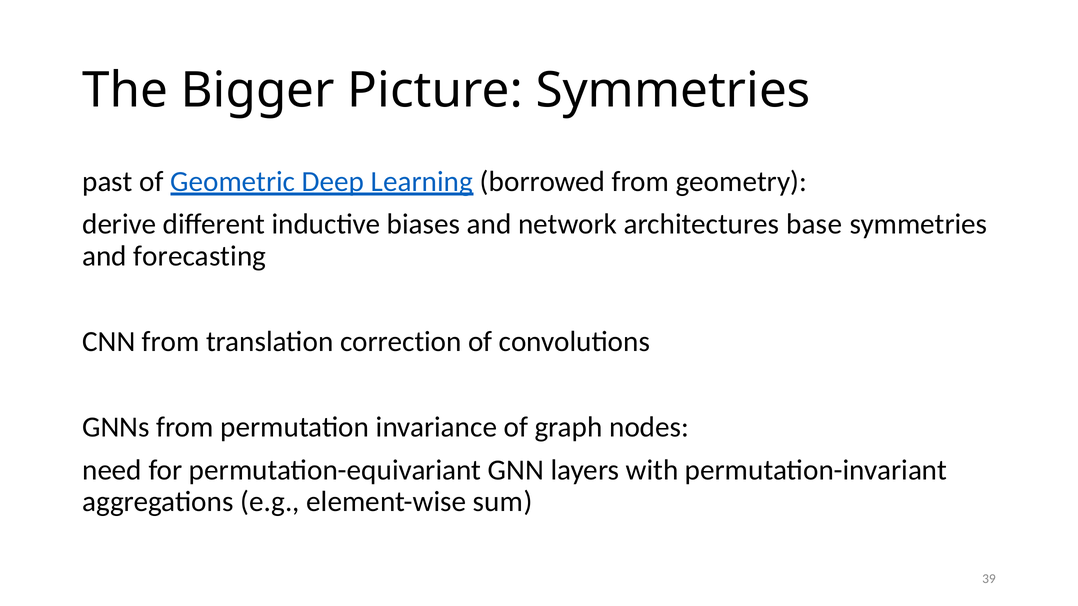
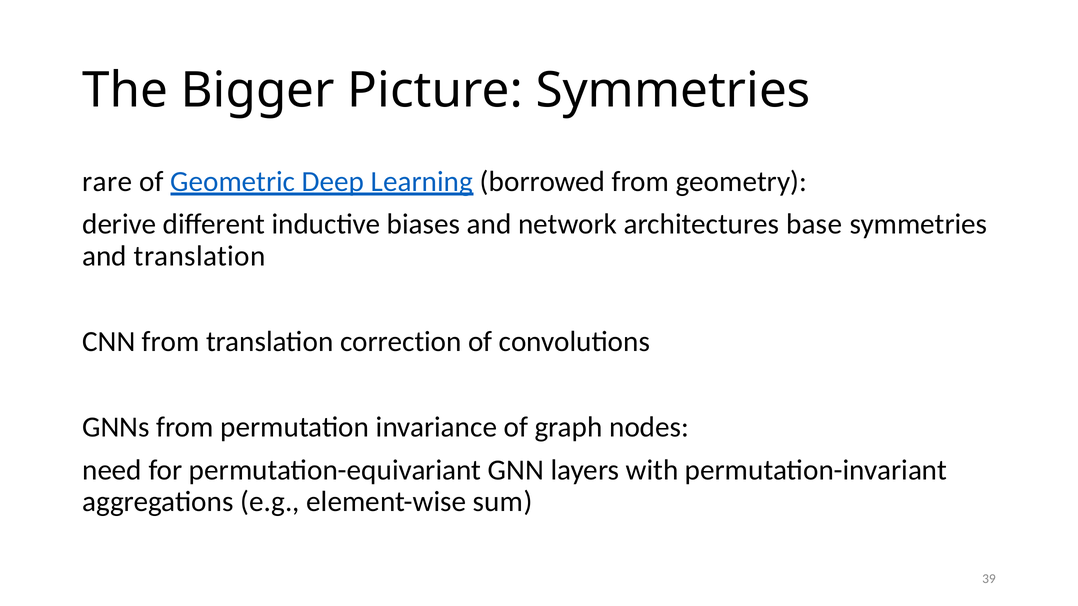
past: past -> rare
and forecasting: forecasting -> translation
